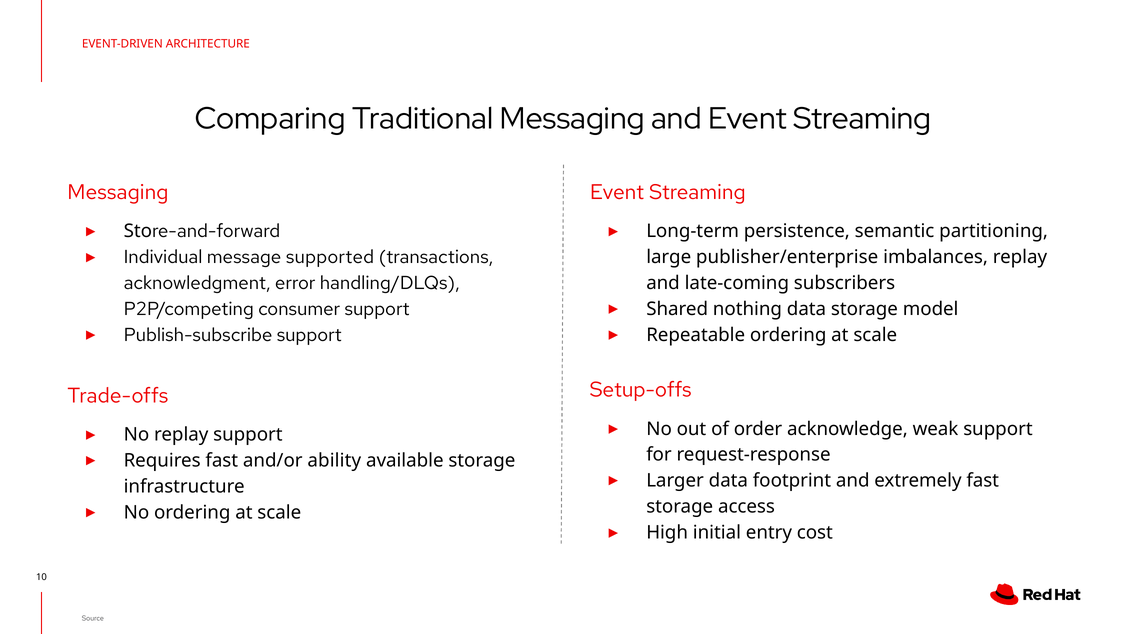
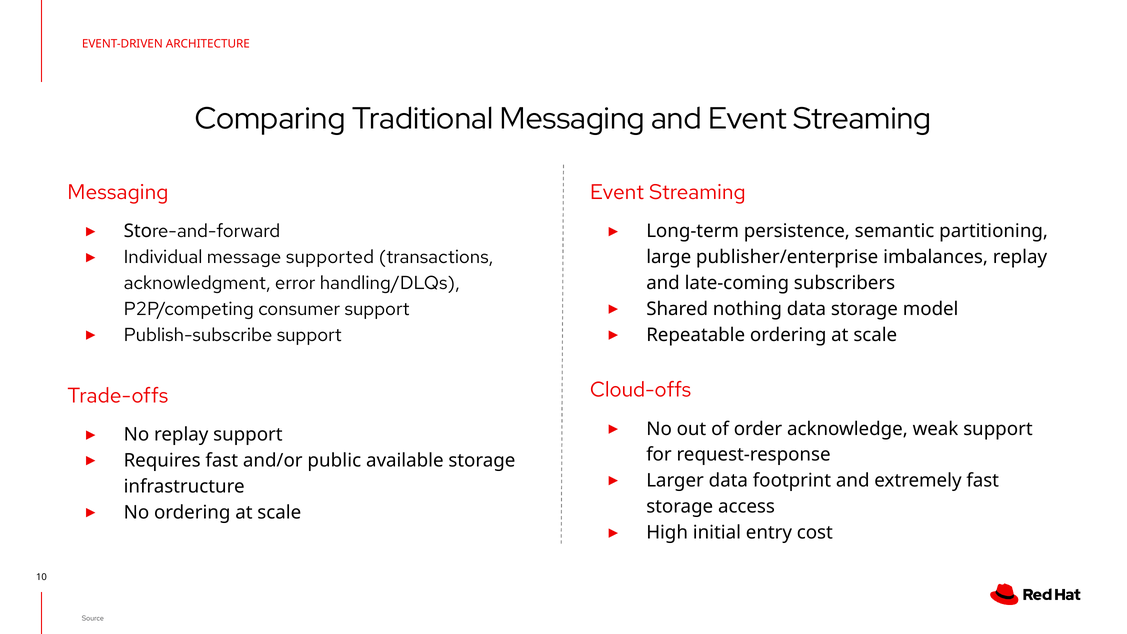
Setup-offs: Setup-offs -> Cloud-offs
ability: ability -> public
